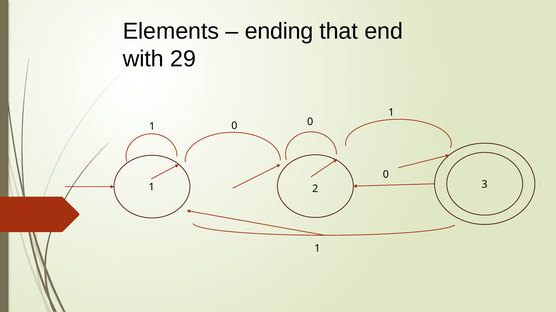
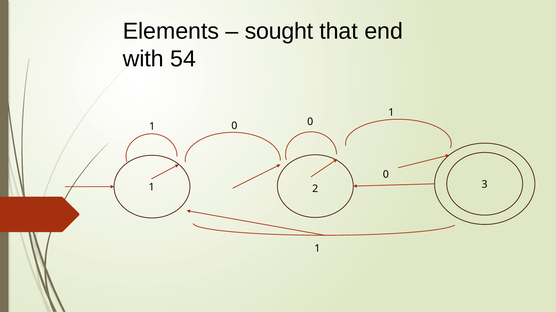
ending: ending -> sought
29: 29 -> 54
